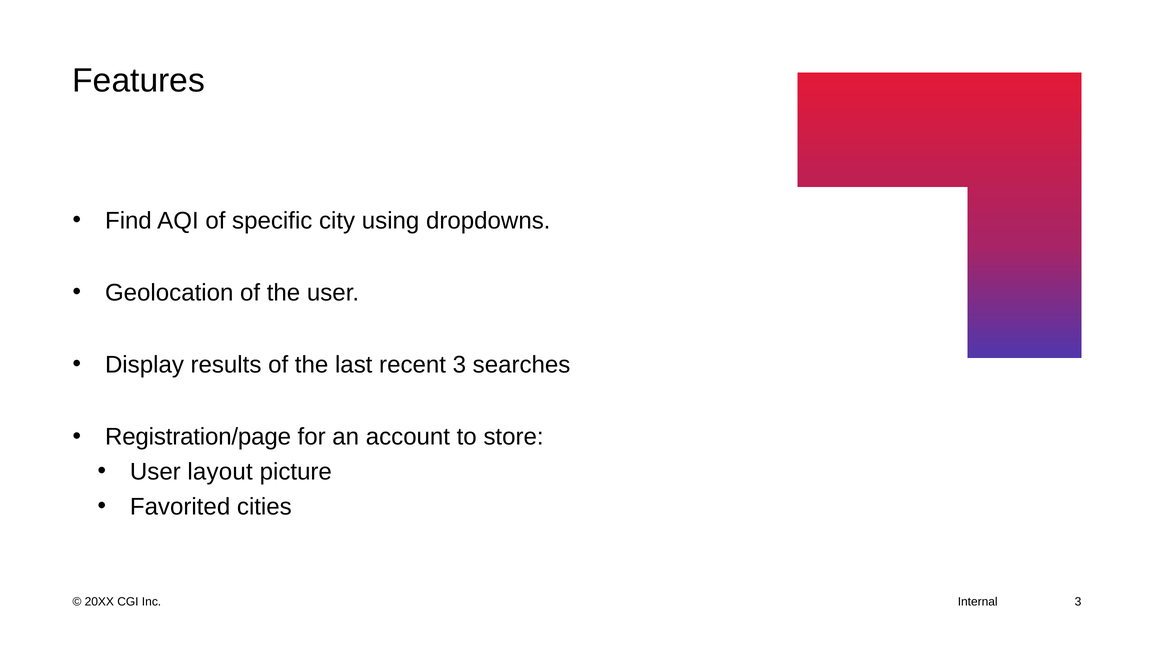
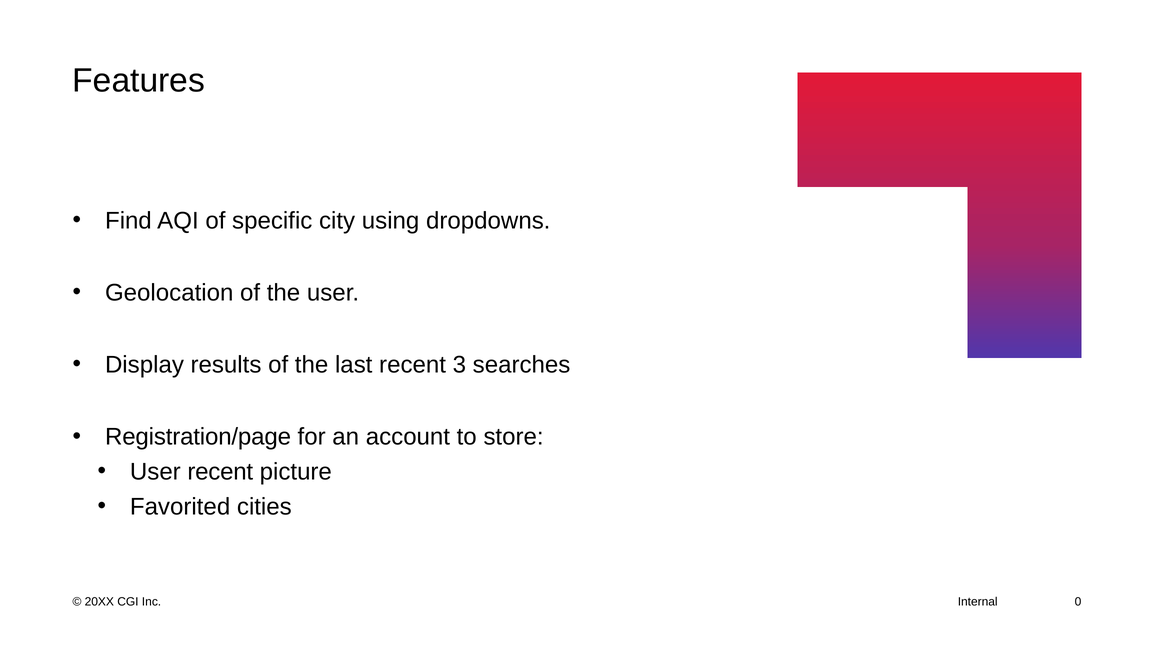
User layout: layout -> recent
3 at (1078, 602): 3 -> 0
